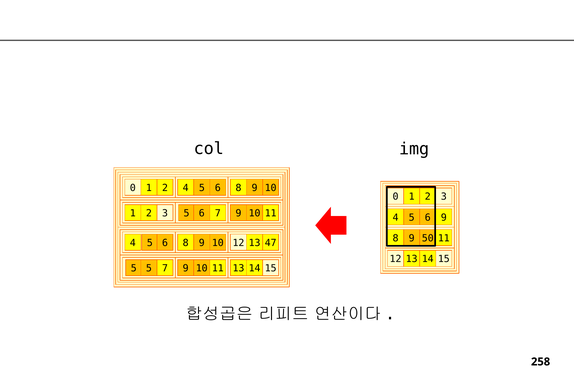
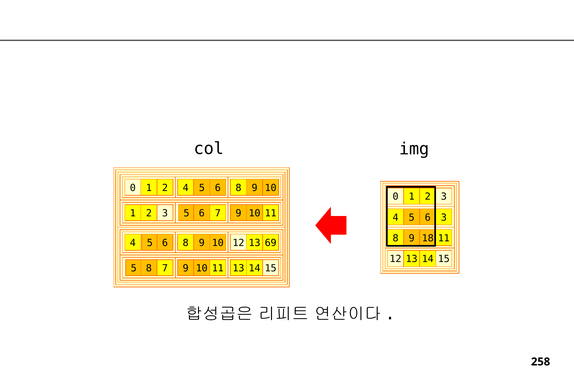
6 9: 9 -> 3
50: 50 -> 18
47: 47 -> 69
5 5: 5 -> 8
